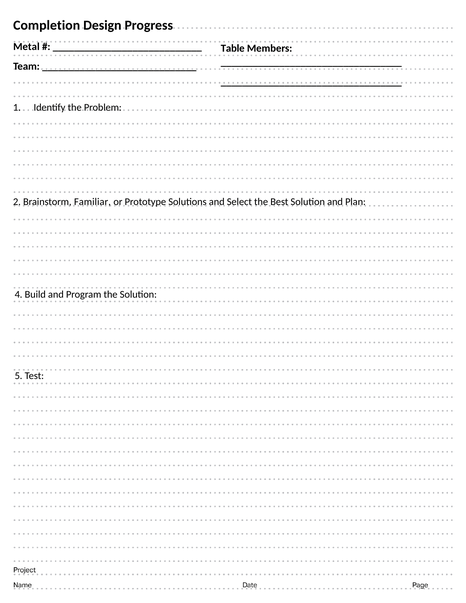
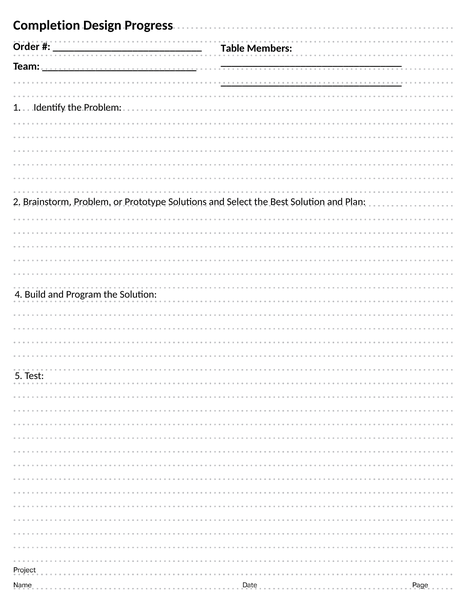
Metal: Metal -> Order
Brainstorm Familiar: Familiar -> Problem
